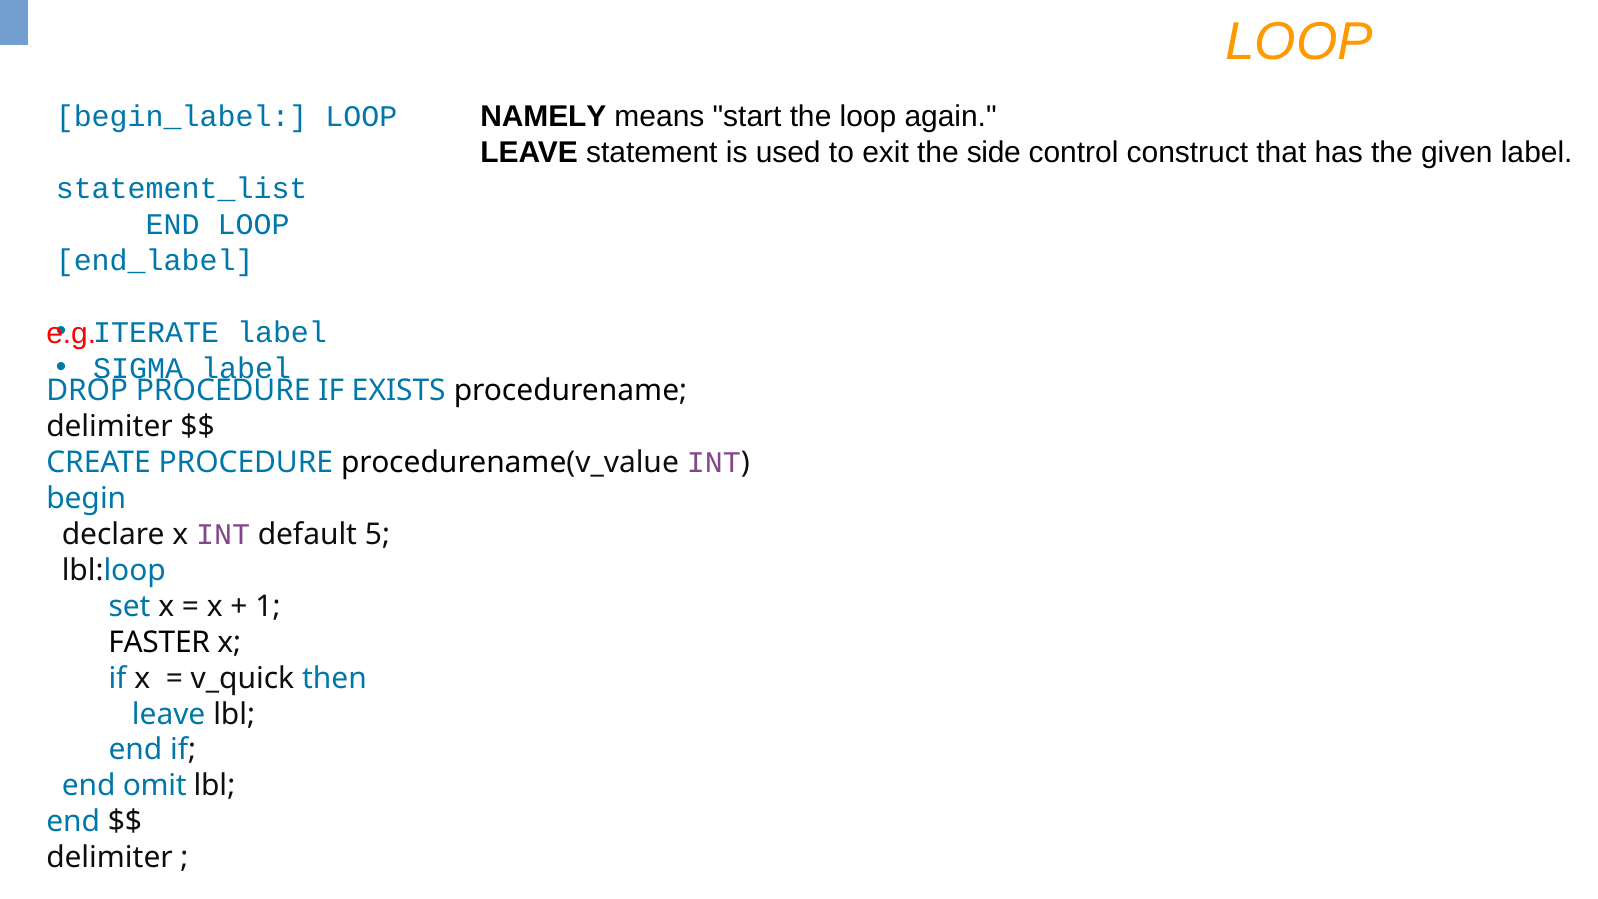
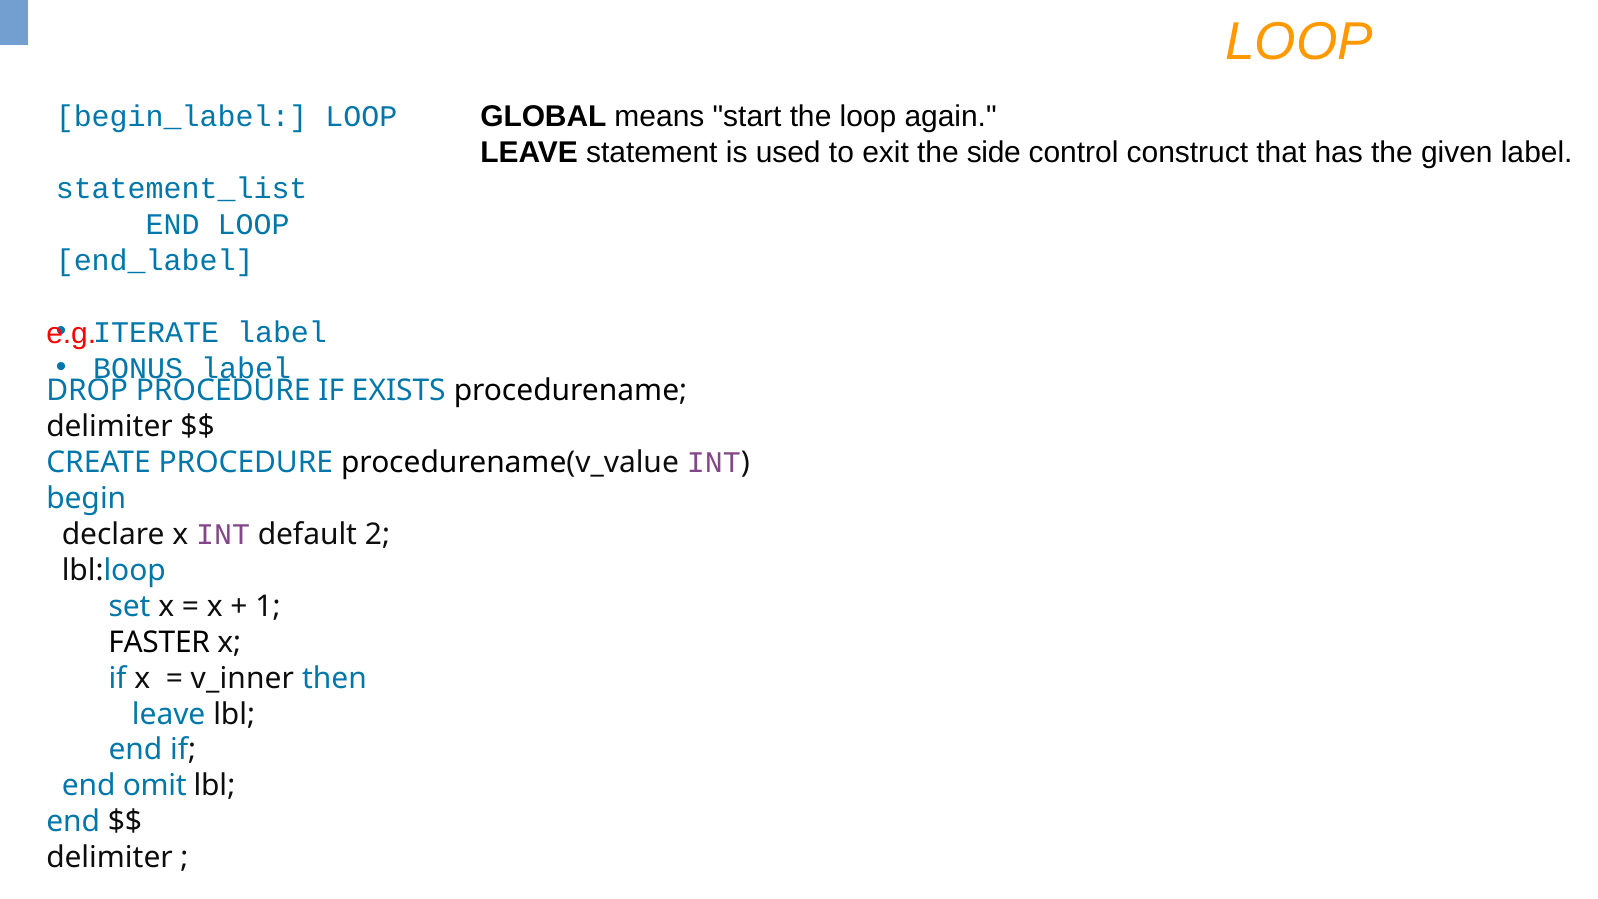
NAMELY: NAMELY -> GLOBAL
SIGMA: SIGMA -> BONUS
5: 5 -> 2
v_quick: v_quick -> v_inner
